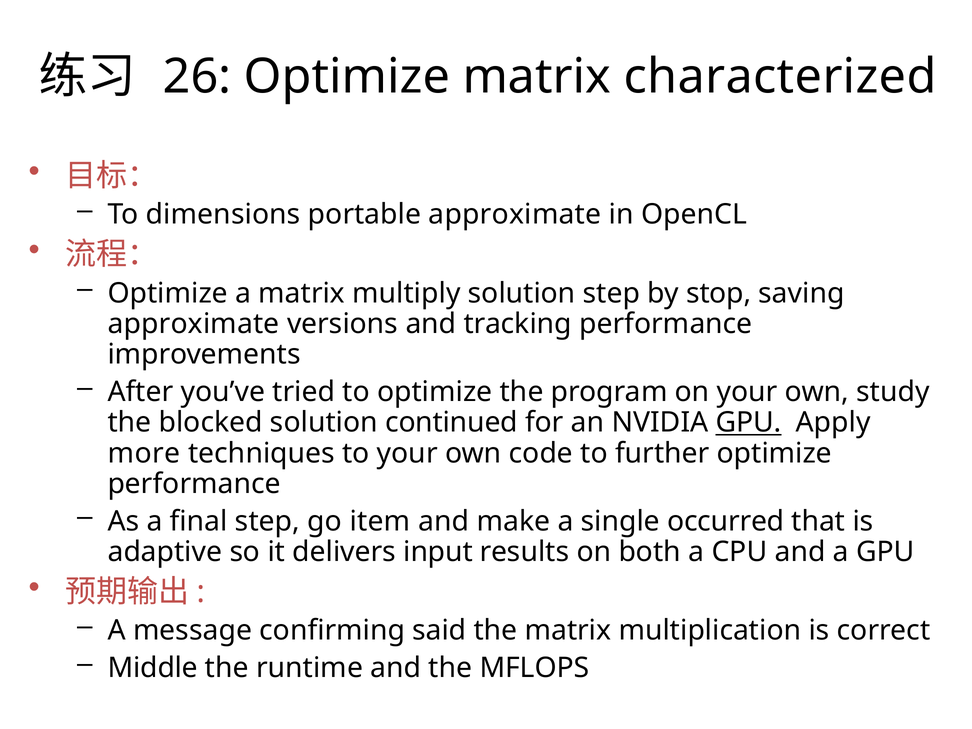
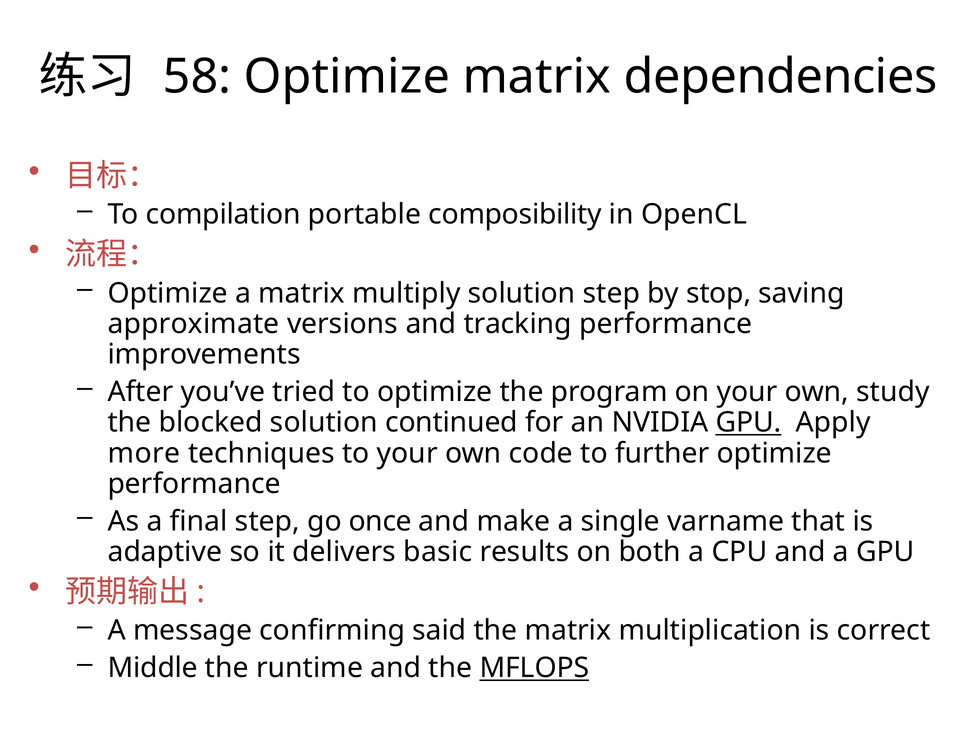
26: 26 -> 58
characterized: characterized -> dependencies
dimensions: dimensions -> compilation
portable approximate: approximate -> composibility
item: item -> once
occurred: occurred -> varname
input: input -> basic
MFLOPS underline: none -> present
